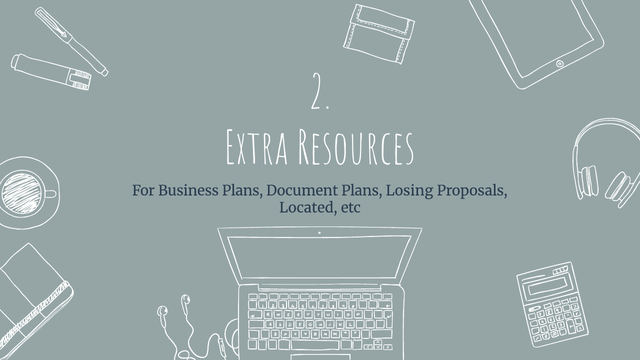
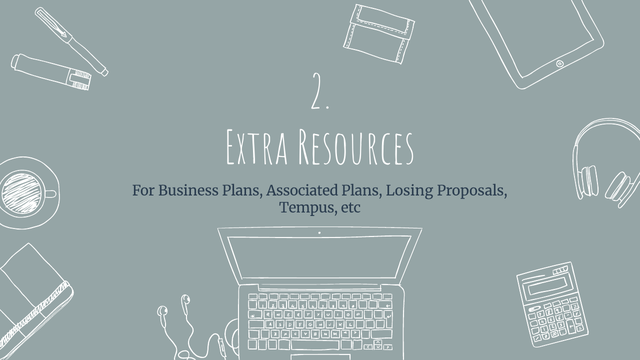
Document: Document -> Associated
Located: Located -> Tempus
